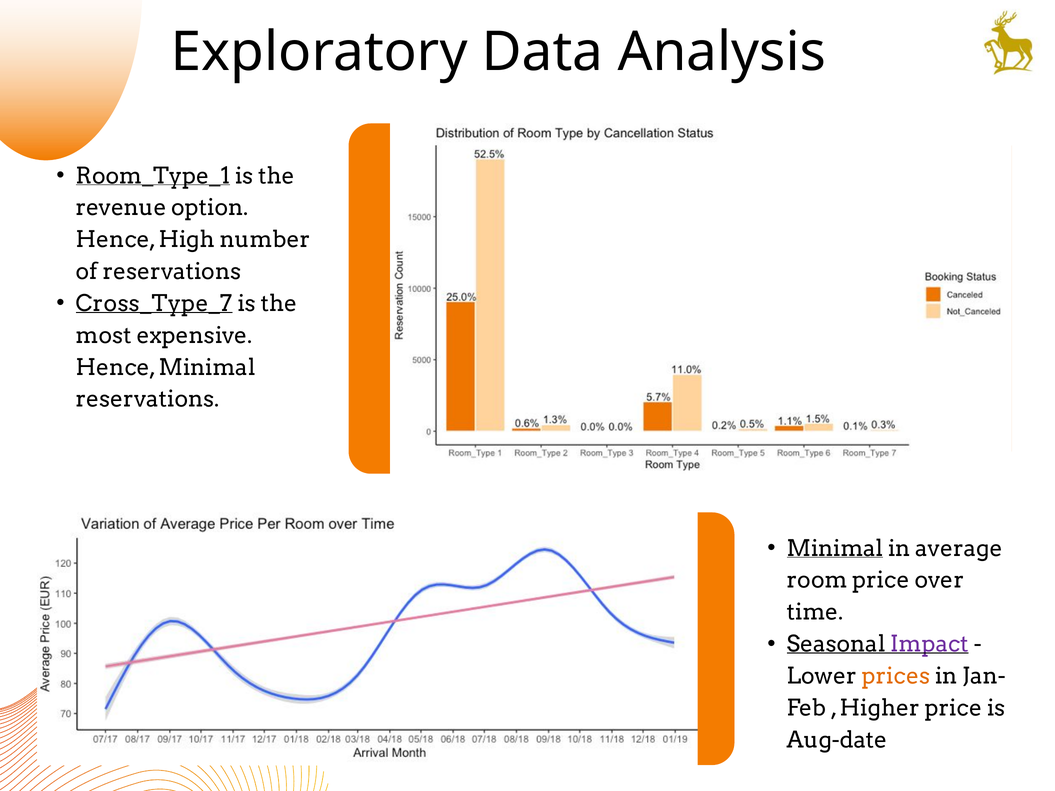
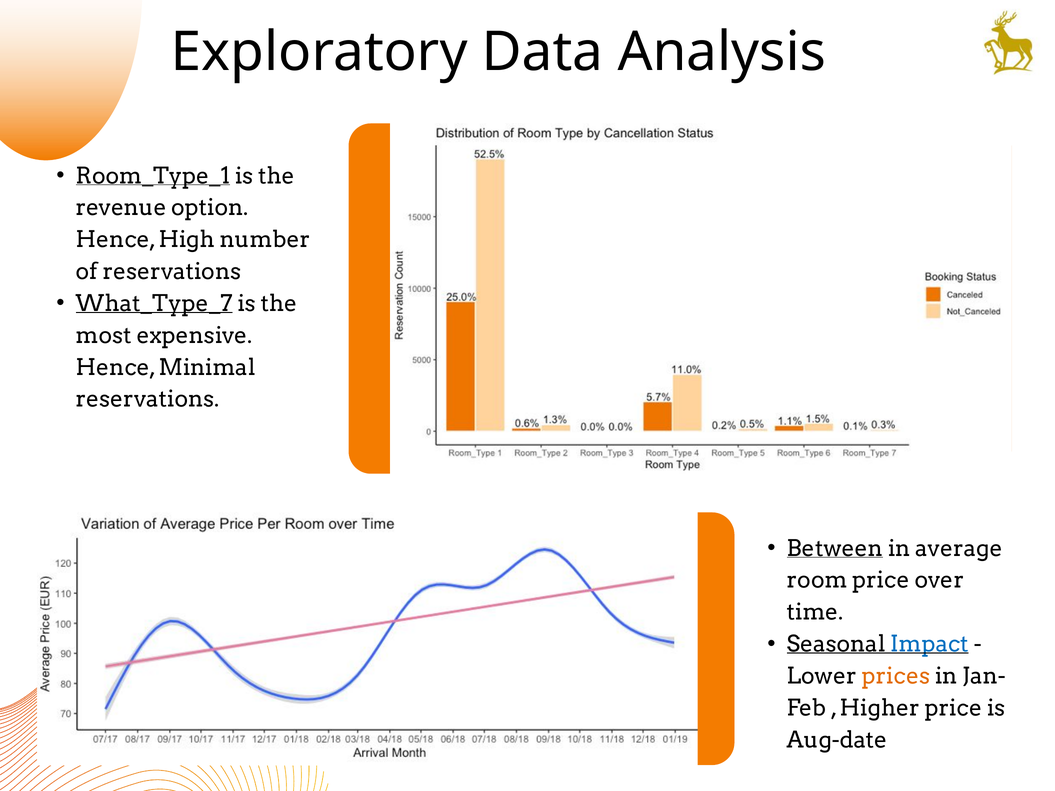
Cross_Type_7: Cross_Type_7 -> What_Type_7
Minimal at (835, 549): Minimal -> Between
Impact colour: purple -> blue
